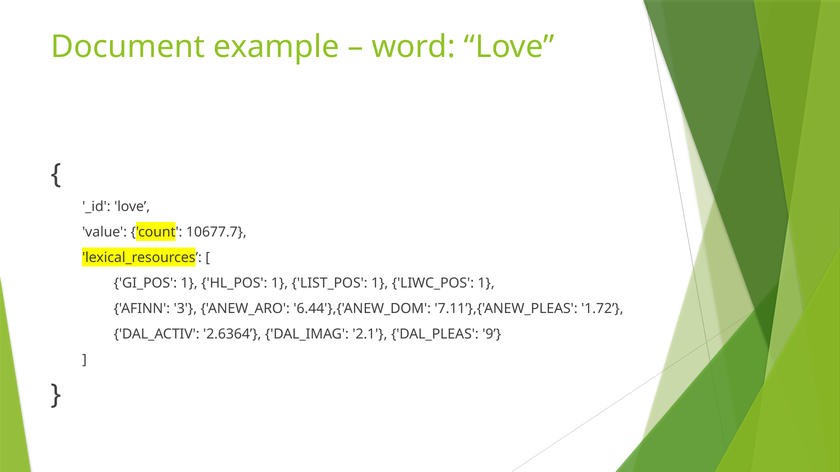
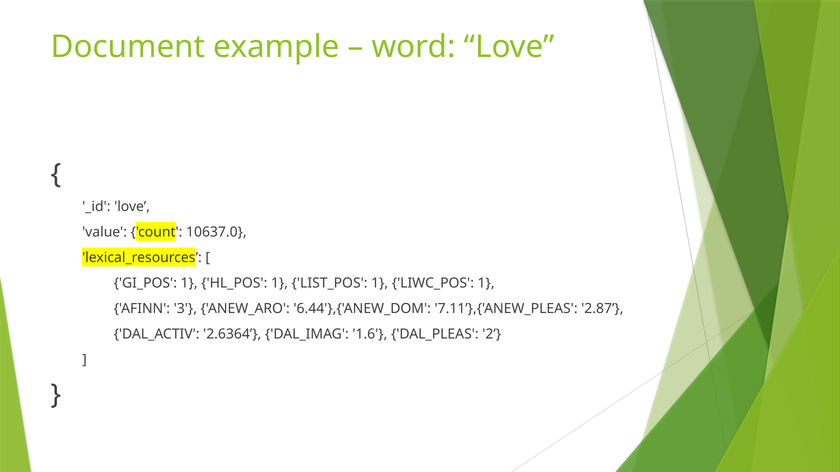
10677.7: 10677.7 -> 10637.0
1.72: 1.72 -> 2.87
2.1: 2.1 -> 1.6
9: 9 -> 2
